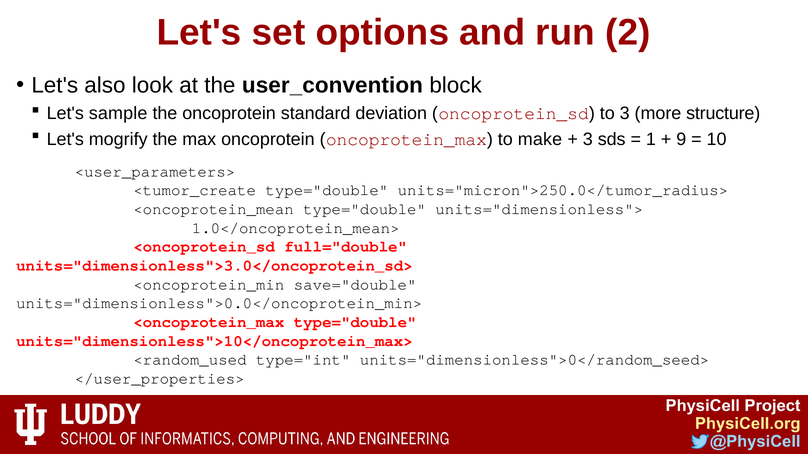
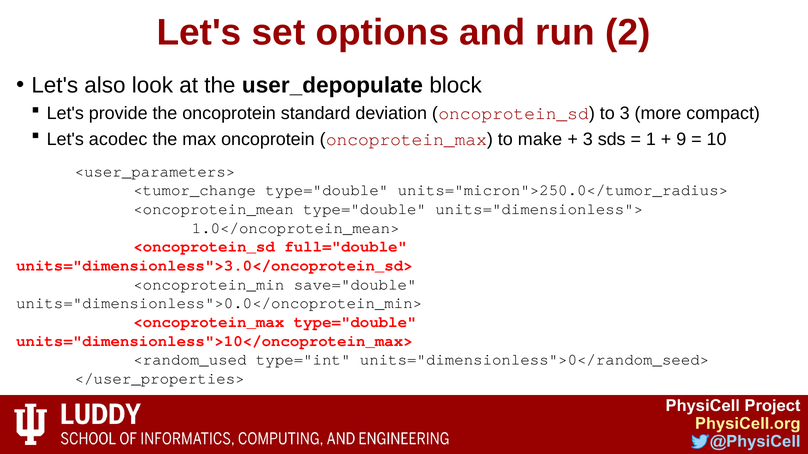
user_convention: user_convention -> user_depopulate
sample: sample -> provide
structure: structure -> compact
mogrify: mogrify -> acodec
<tumor_create: <tumor_create -> <tumor_change
